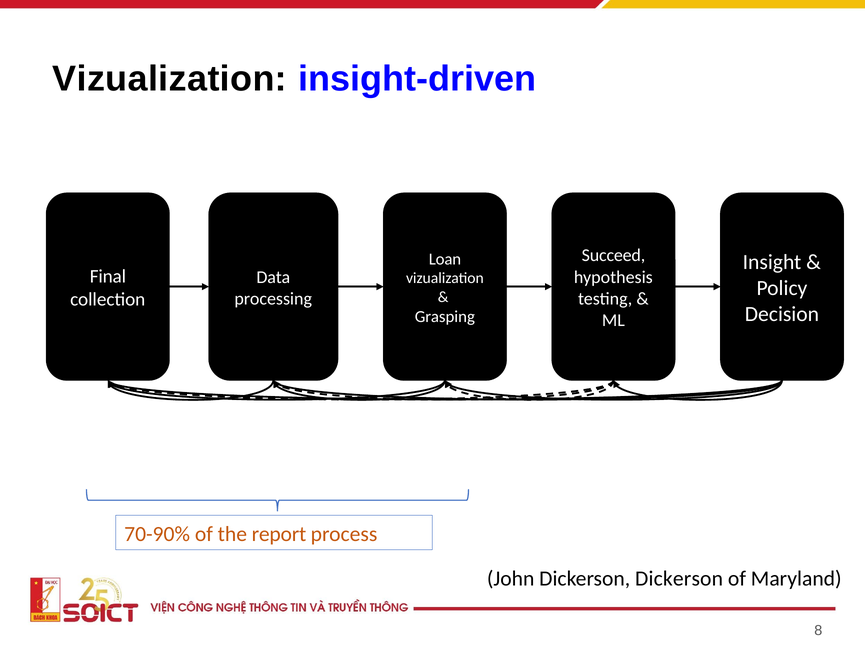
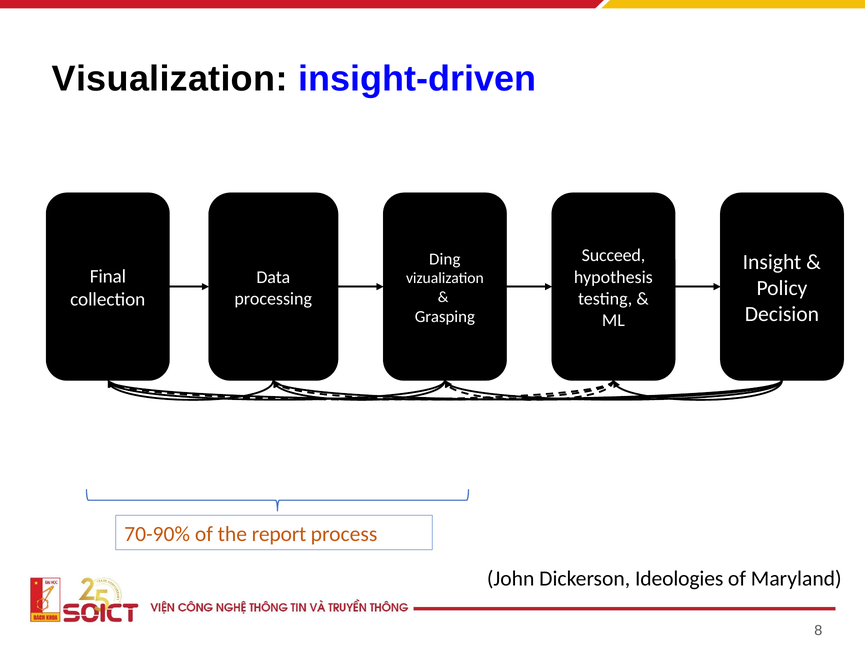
Vizualization at (170, 79): Vizualization -> Visualization
Loan: Loan -> Ding
Dickerson Dickerson: Dickerson -> Ideologies
